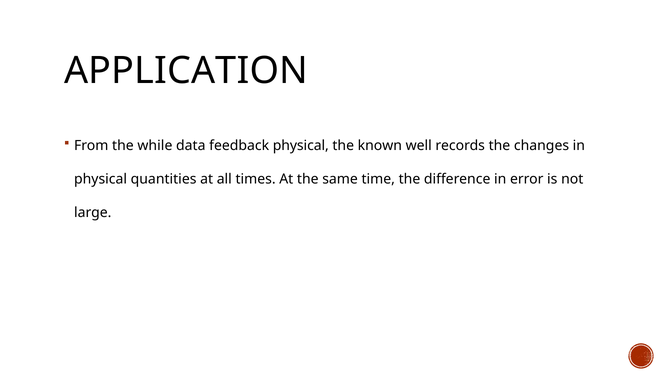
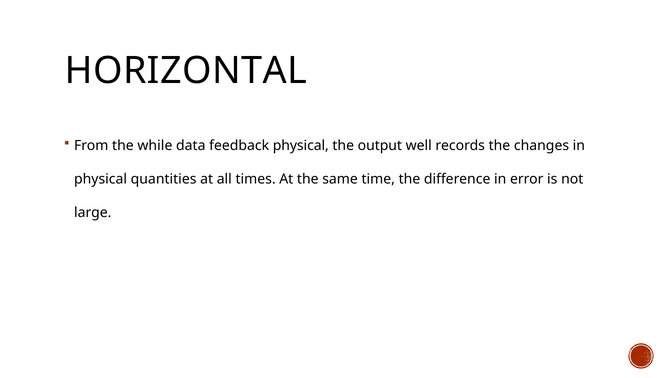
APPLICATION: APPLICATION -> HORIZONTAL
known: known -> output
